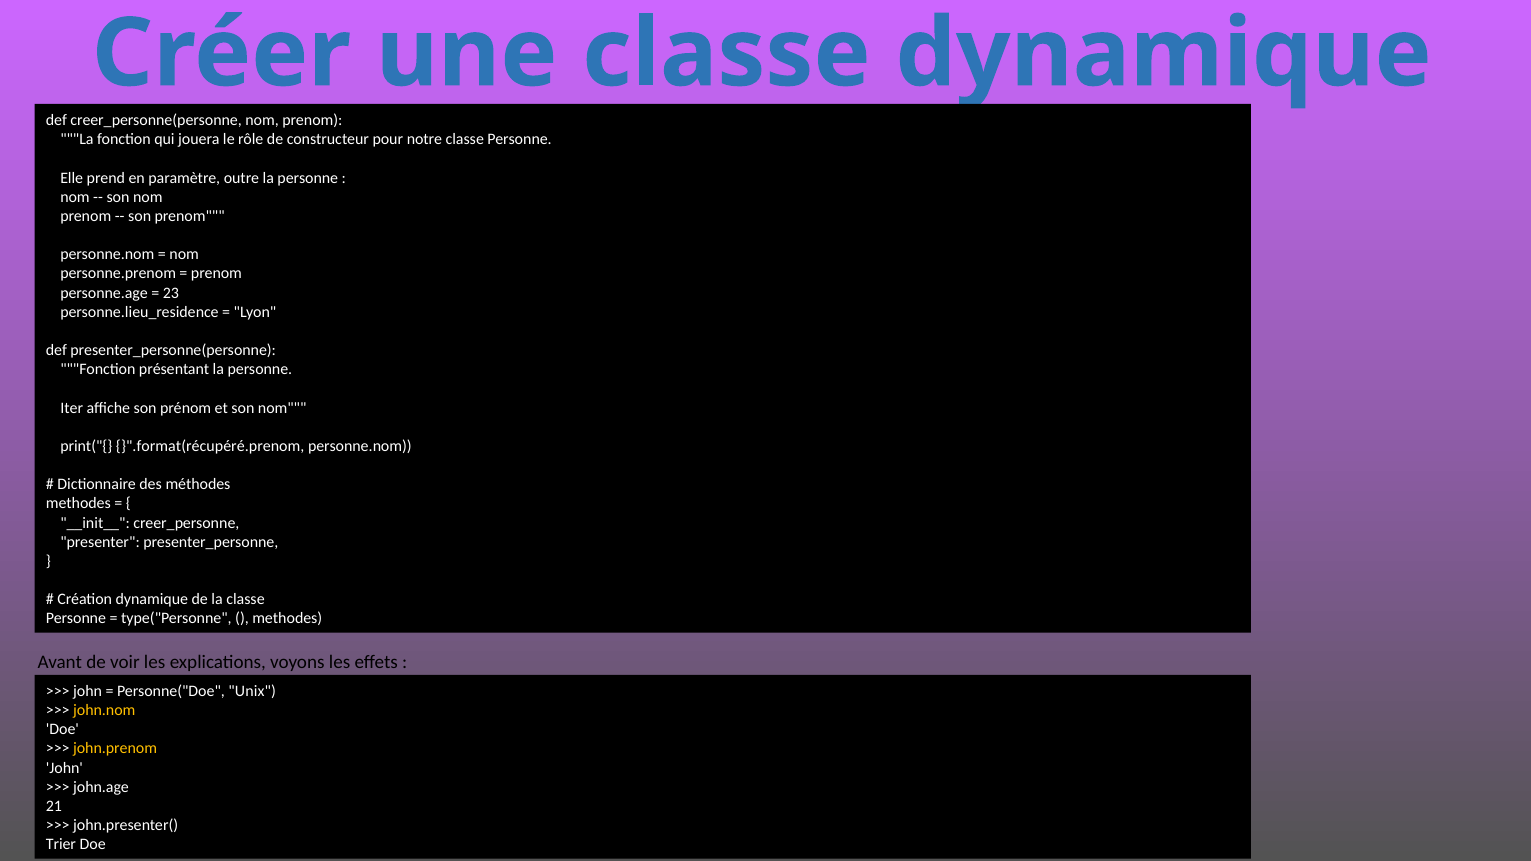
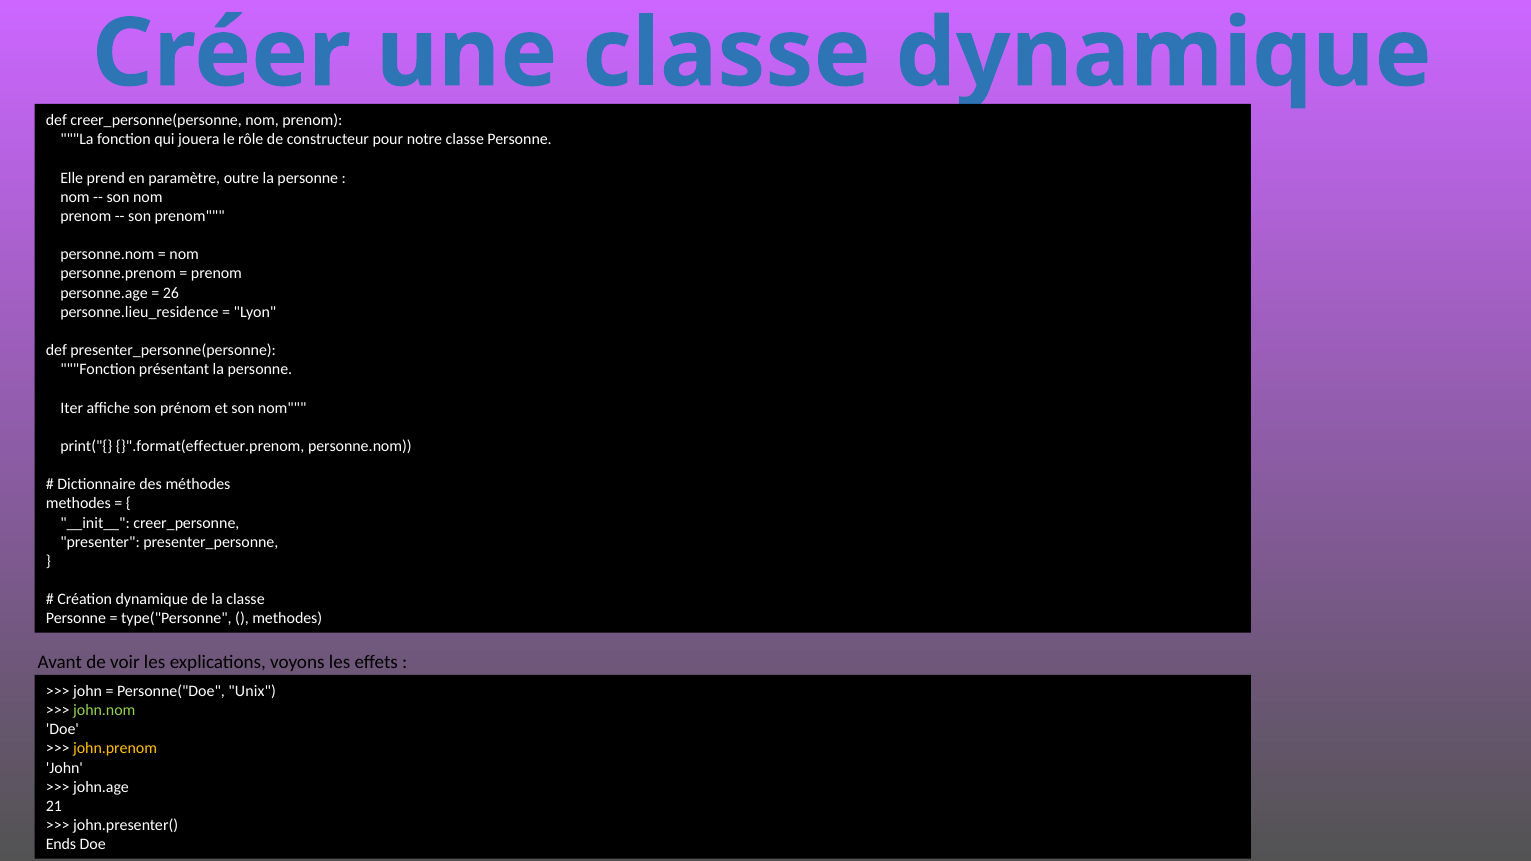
23: 23 -> 26
}".format(récupéré.prenom: }".format(récupéré.prenom -> }".format(effectuer.prenom
john.nom colour: yellow -> light green
Trier: Trier -> Ends
